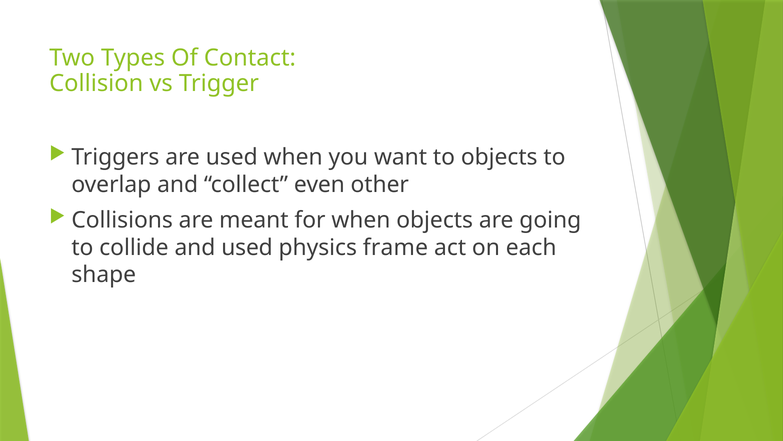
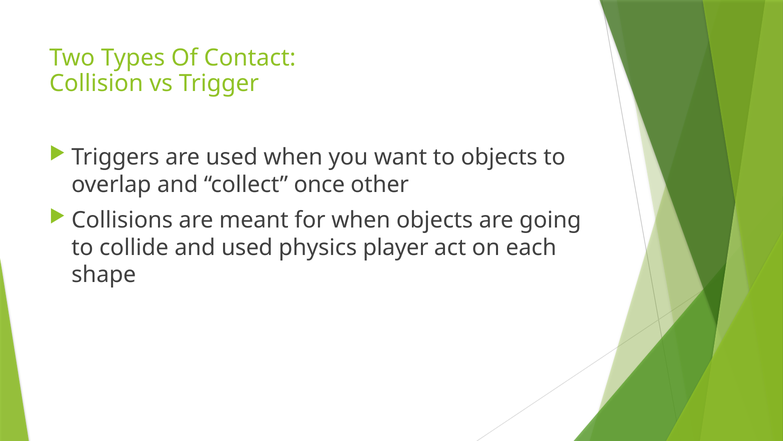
even: even -> once
frame: frame -> player
